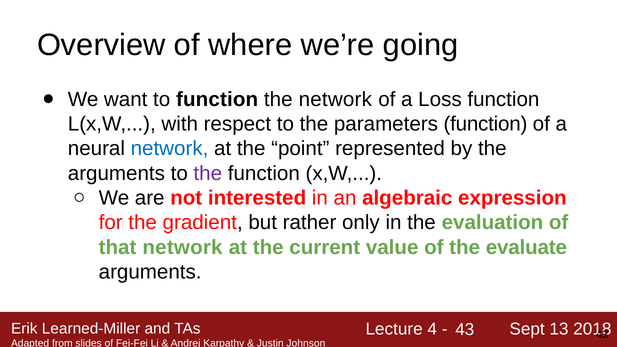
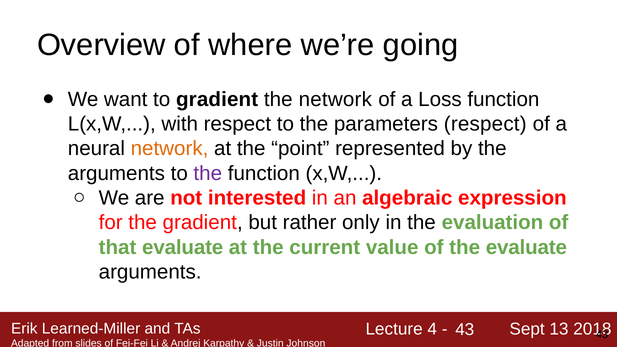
to function: function -> gradient
parameters function: function -> respect
network at (170, 149) colour: blue -> orange
that network: network -> evaluate
